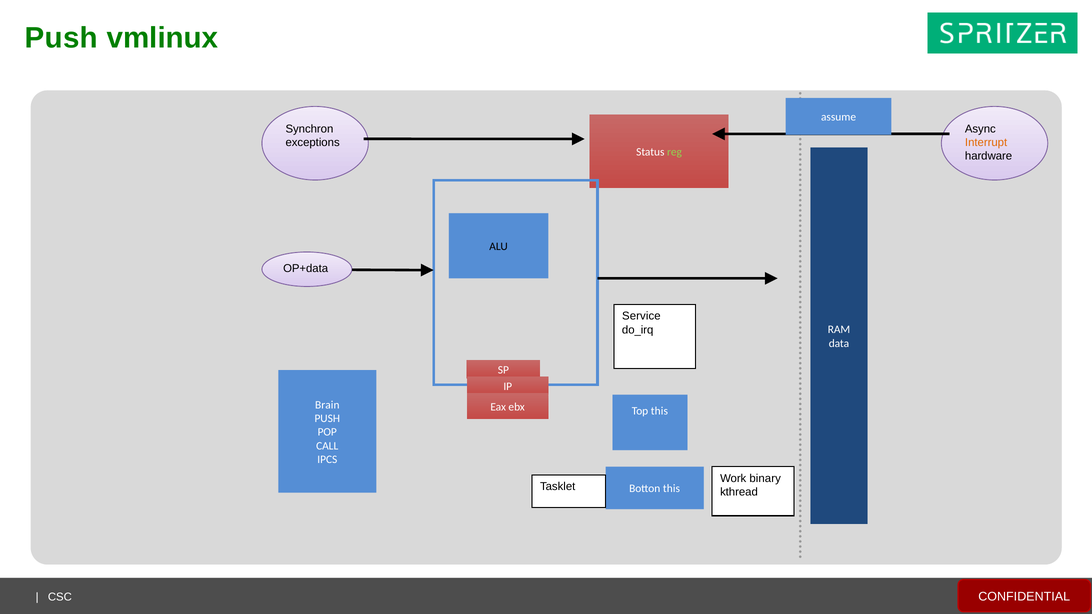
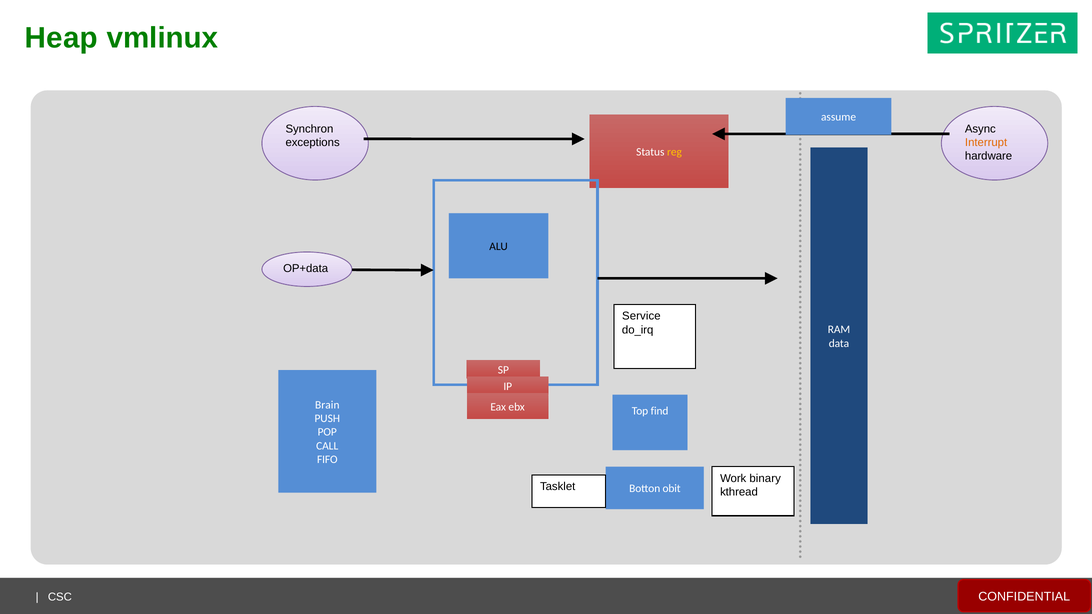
Push at (61, 38): Push -> Heap
reg colour: light green -> yellow
Top this: this -> find
IPCS: IPCS -> FIFO
Botton this: this -> obit
